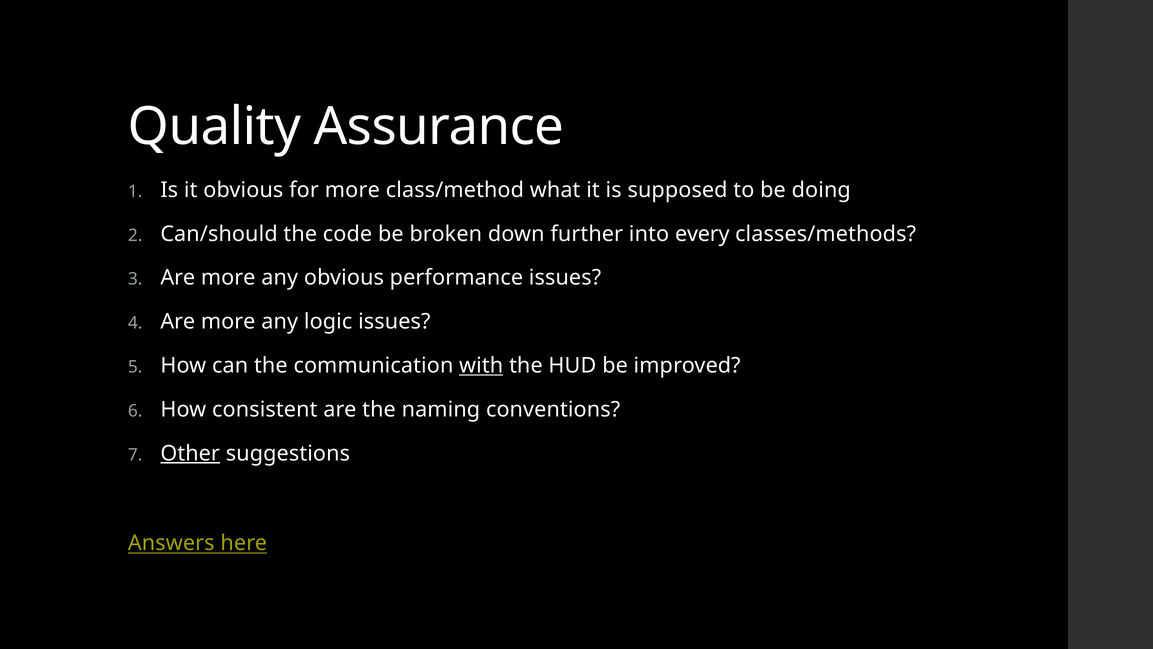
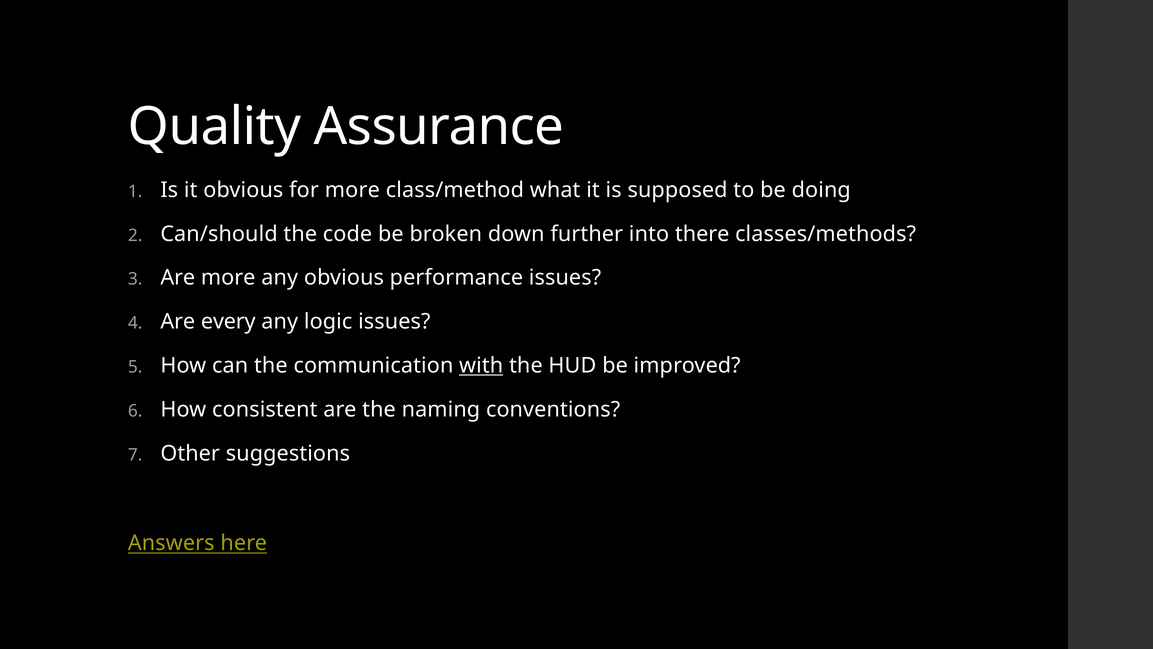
every: every -> there
more at (228, 322): more -> every
Other underline: present -> none
